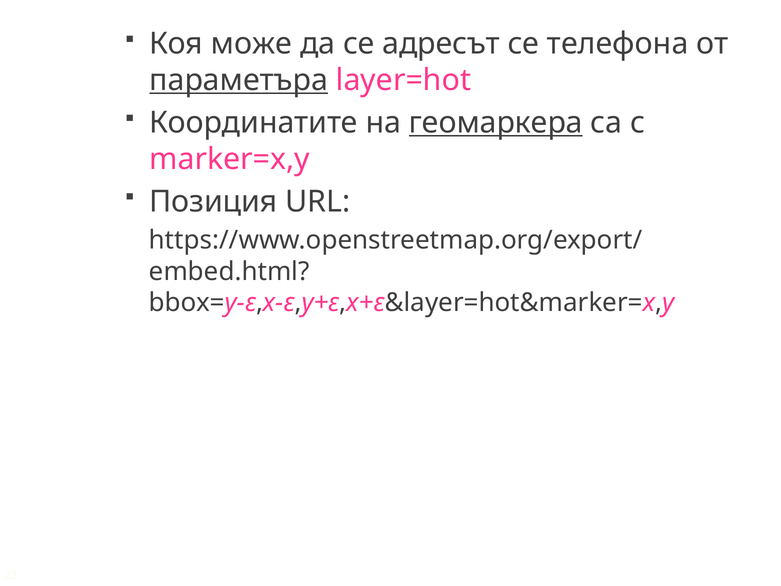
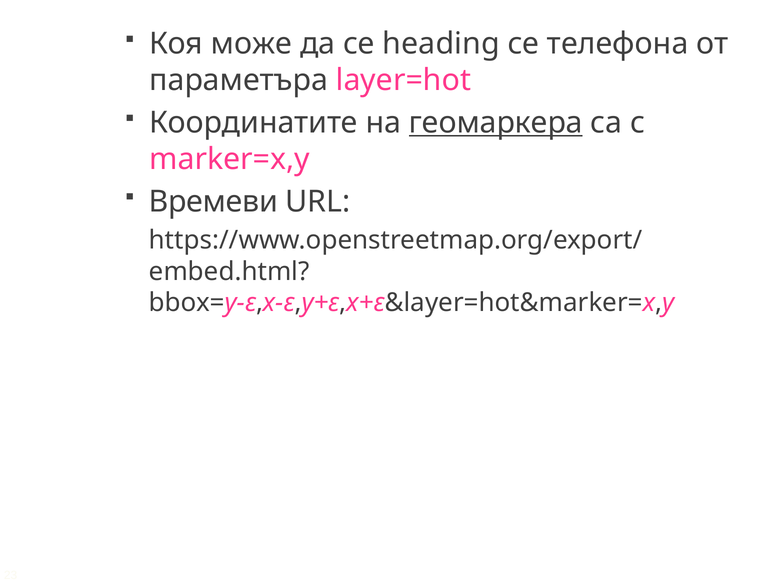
адресът: адресът -> heading
параметъра underline: present -> none
Позиция: Позиция -> Времеви
